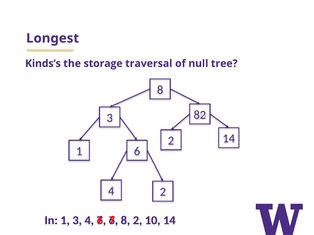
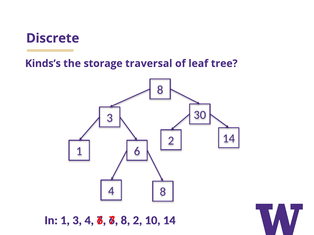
Longest: Longest -> Discrete
null: null -> leaf
82: 82 -> 30
4 2: 2 -> 8
